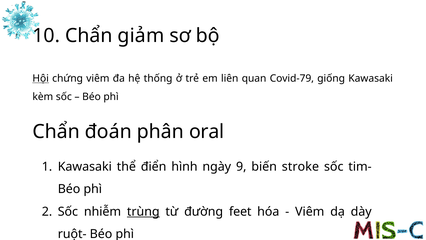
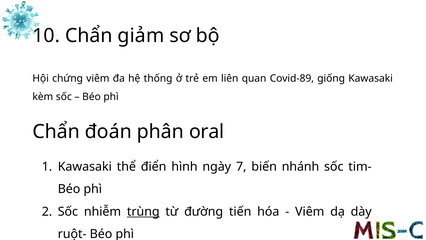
Hội underline: present -> none
Covid-79: Covid-79 -> Covid-89
9: 9 -> 7
stroke: stroke -> nhánh
feet: feet -> tiến
